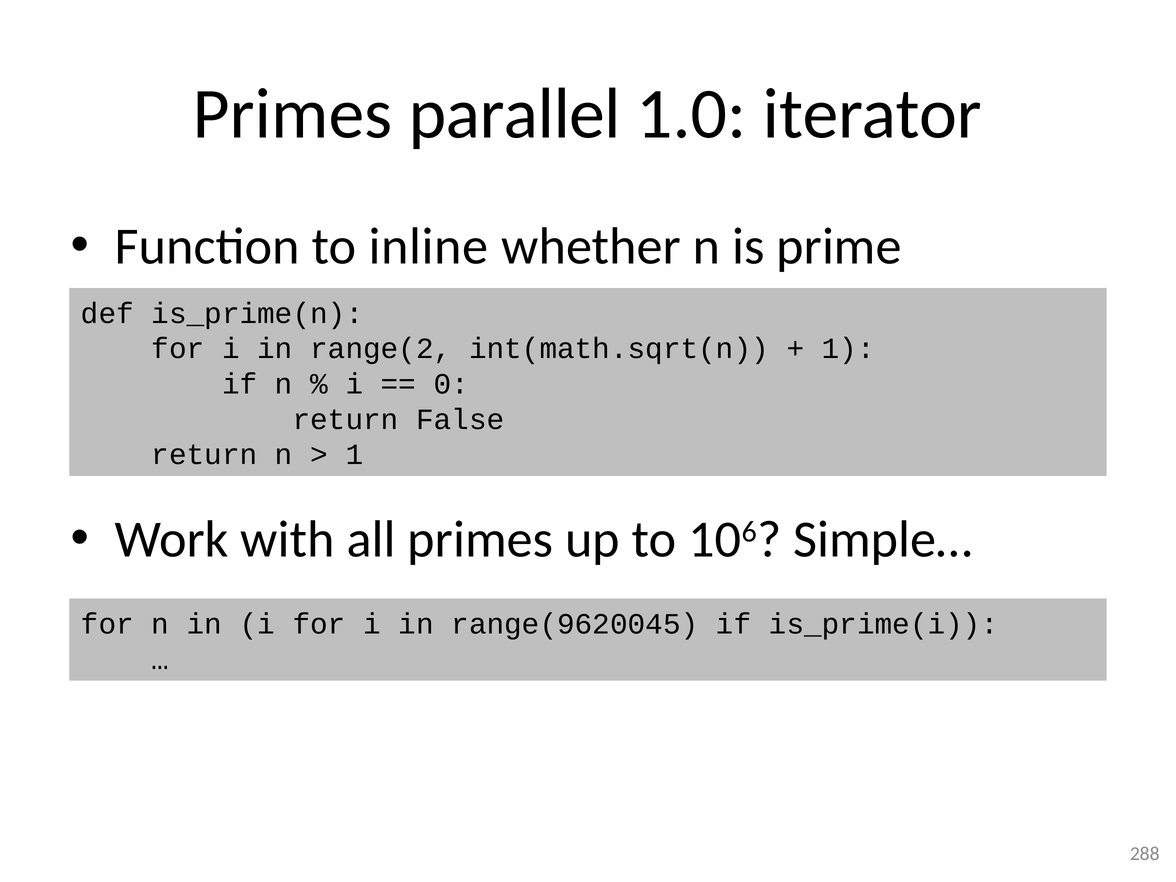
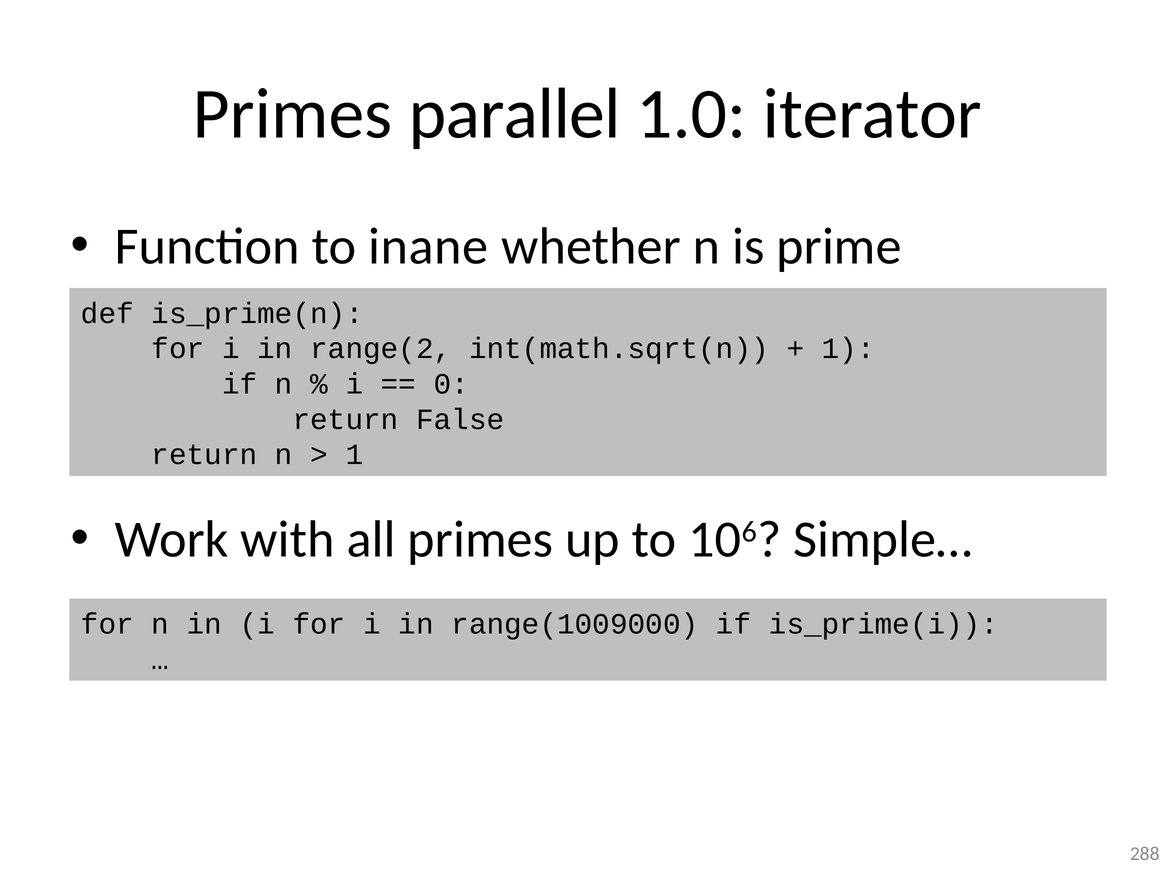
inline: inline -> inane
range(9620045: range(9620045 -> range(1009000
